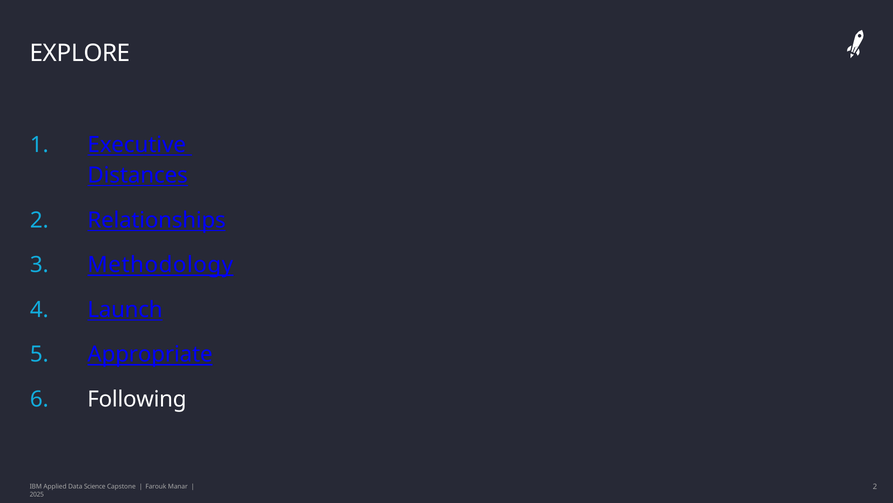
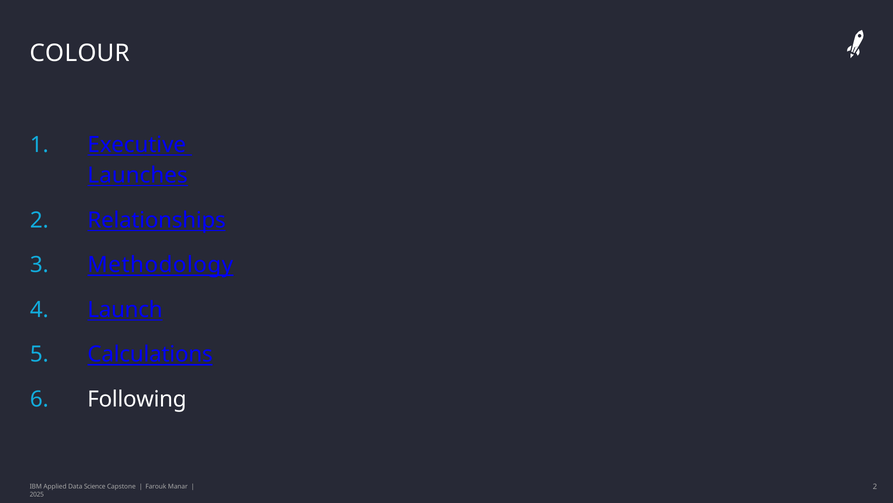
EXPLORE: EXPLORE -> COLOUR
Distances: Distances -> Launches
Appropriate: Appropriate -> Calculations
